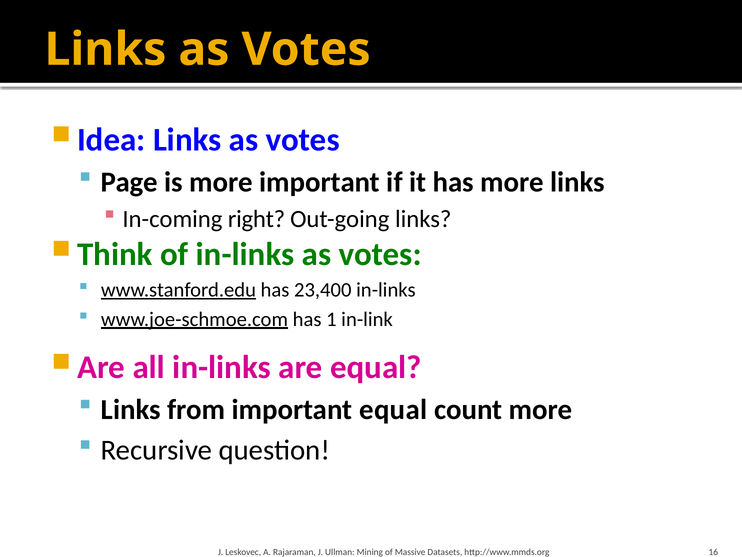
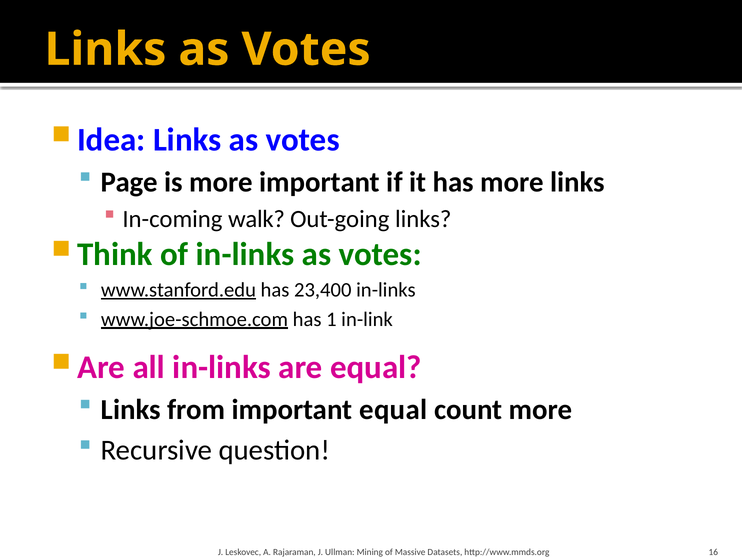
right: right -> walk
